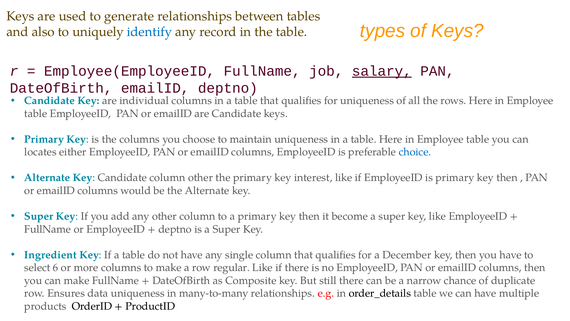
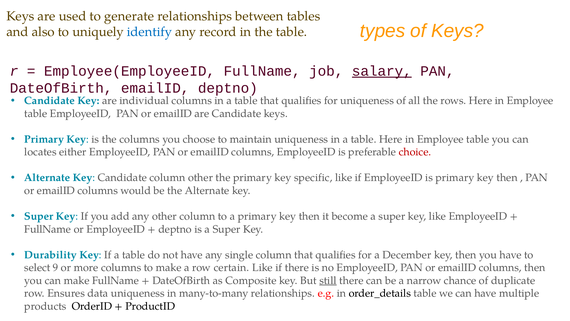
choice colour: blue -> red
interest: interest -> specific
Ingredient: Ingredient -> Durability
6: 6 -> 9
regular: regular -> certain
still underline: none -> present
